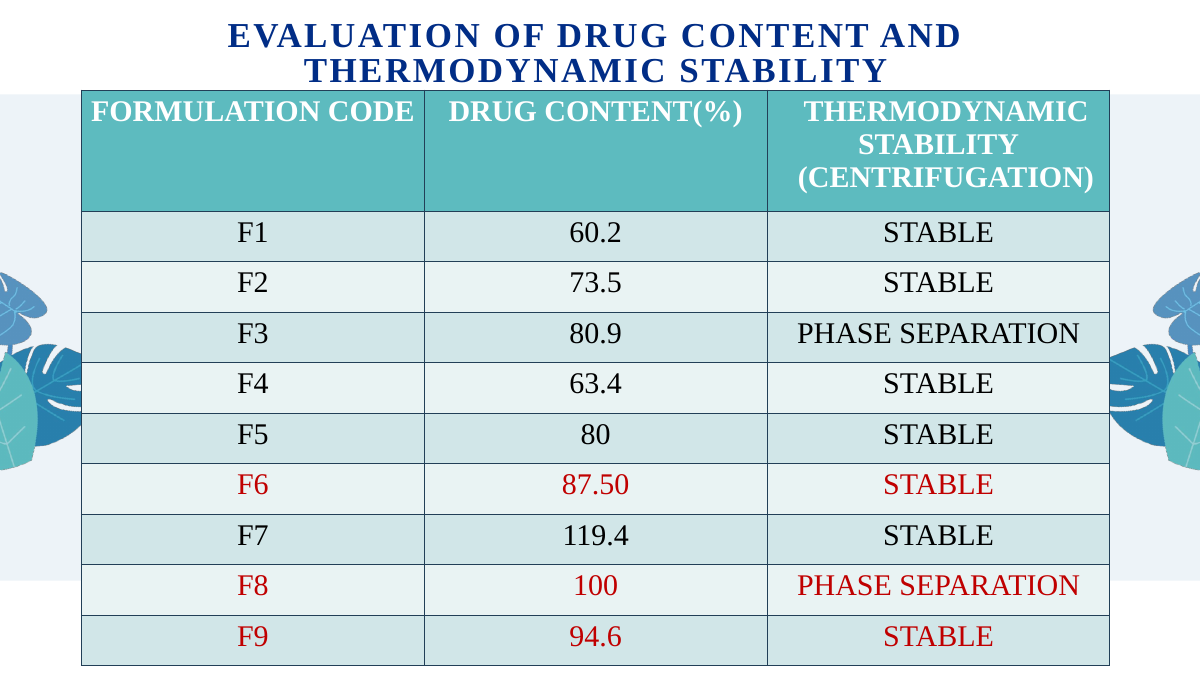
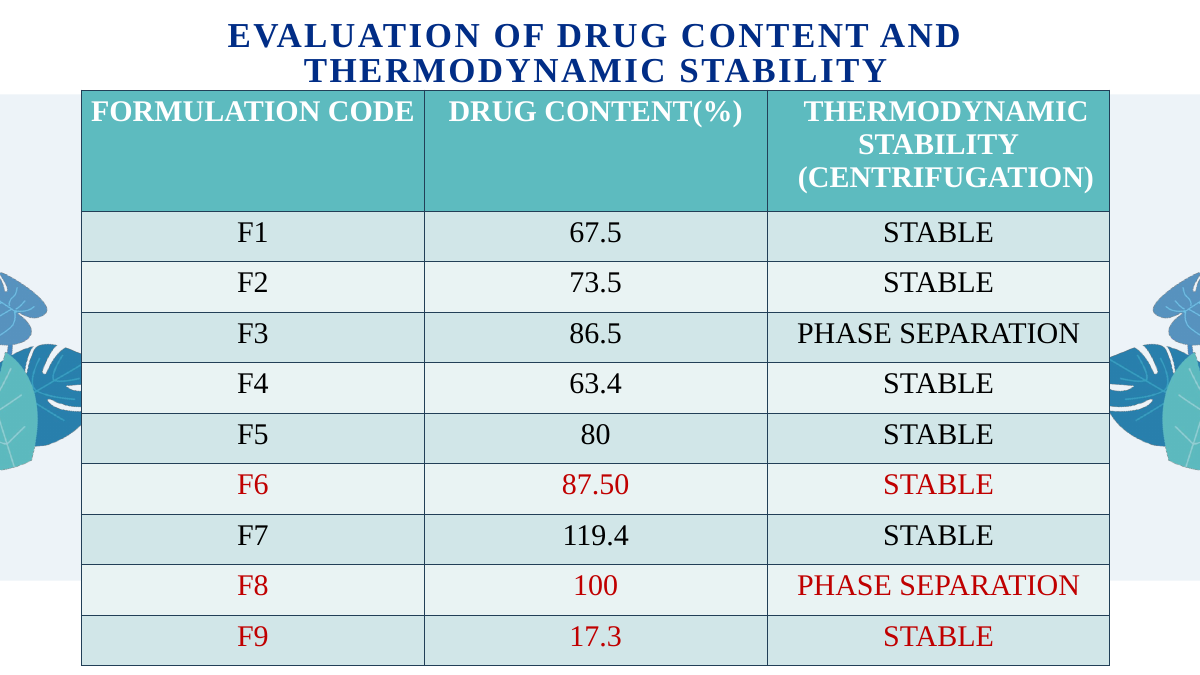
60.2: 60.2 -> 67.5
80.9: 80.9 -> 86.5
94.6: 94.6 -> 17.3
